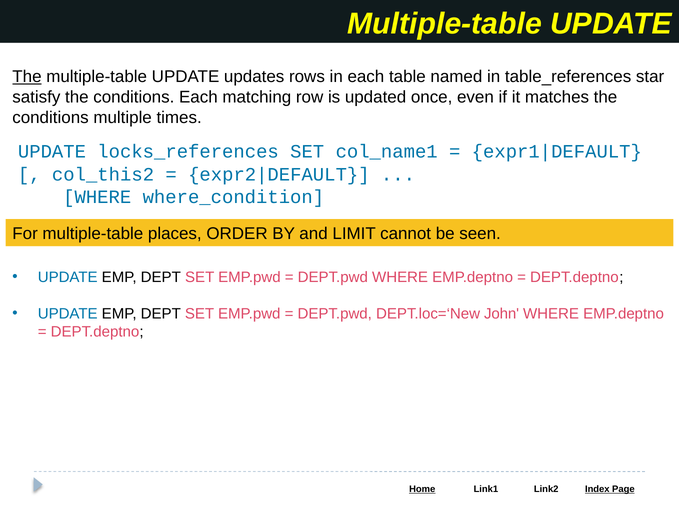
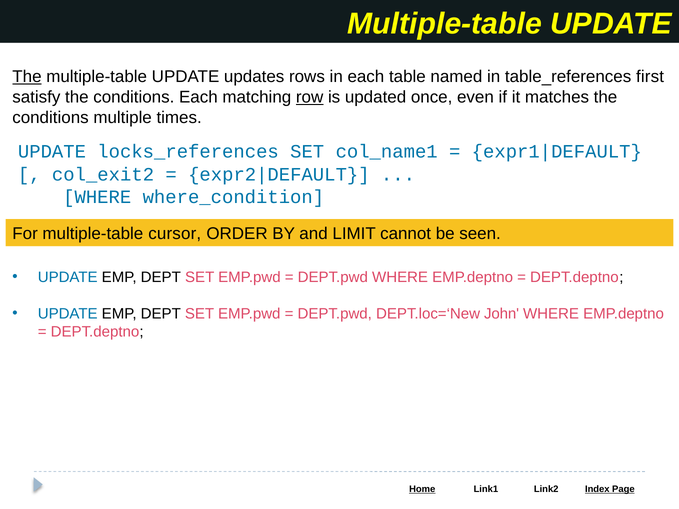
star: star -> first
row underline: none -> present
col_this2: col_this2 -> col_exit2
places: places -> cursor
